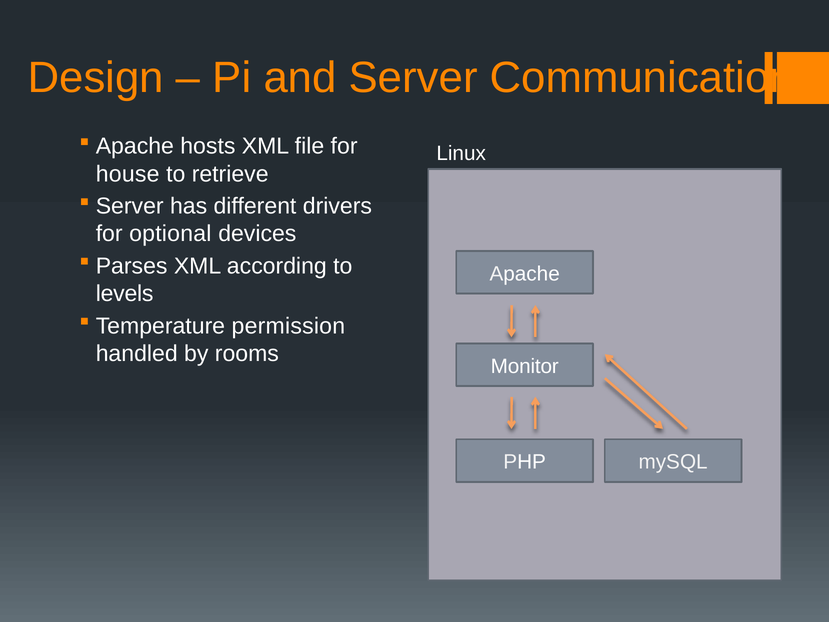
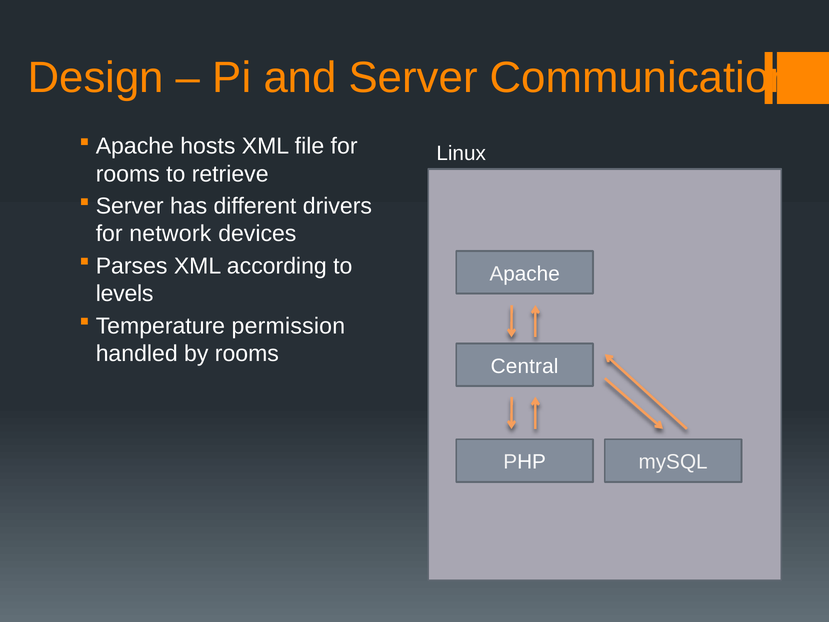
house at (128, 174): house -> rooms
optional: optional -> network
Monitor: Monitor -> Central
